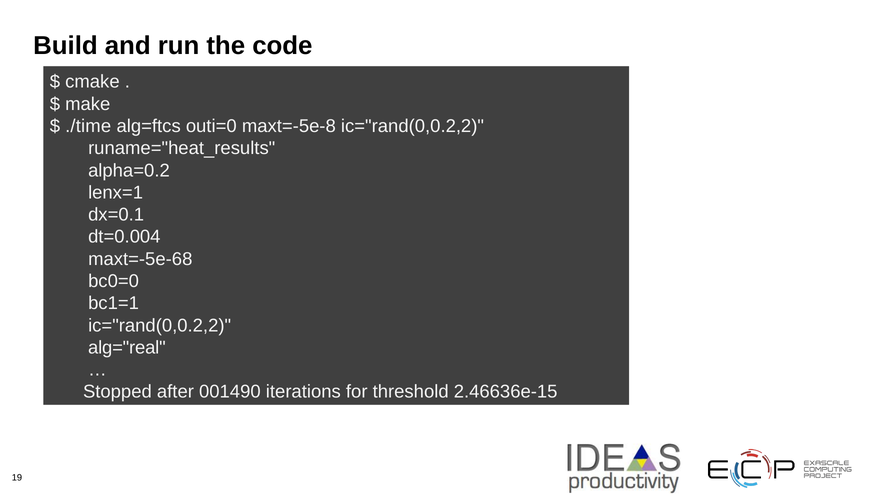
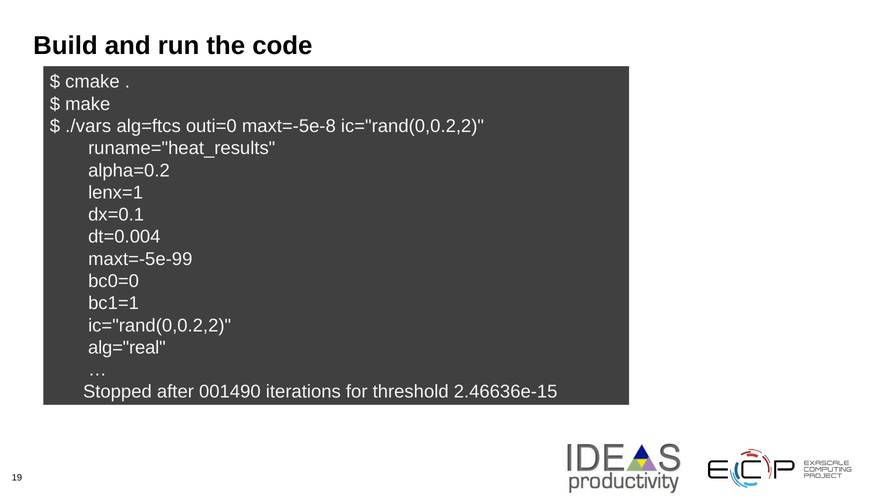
./time: ./time -> ./vars
maxt=-5e-68: maxt=-5e-68 -> maxt=-5e-99
